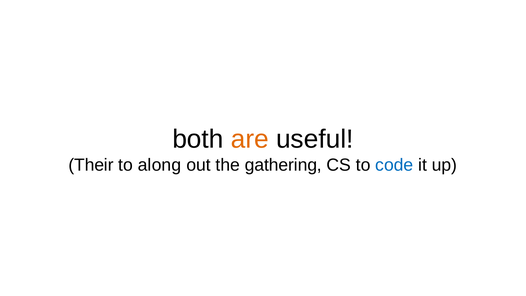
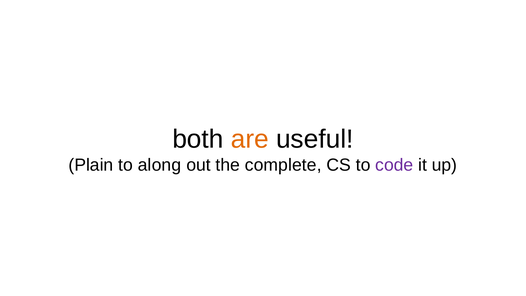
Their: Their -> Plain
gathering: gathering -> complete
code colour: blue -> purple
